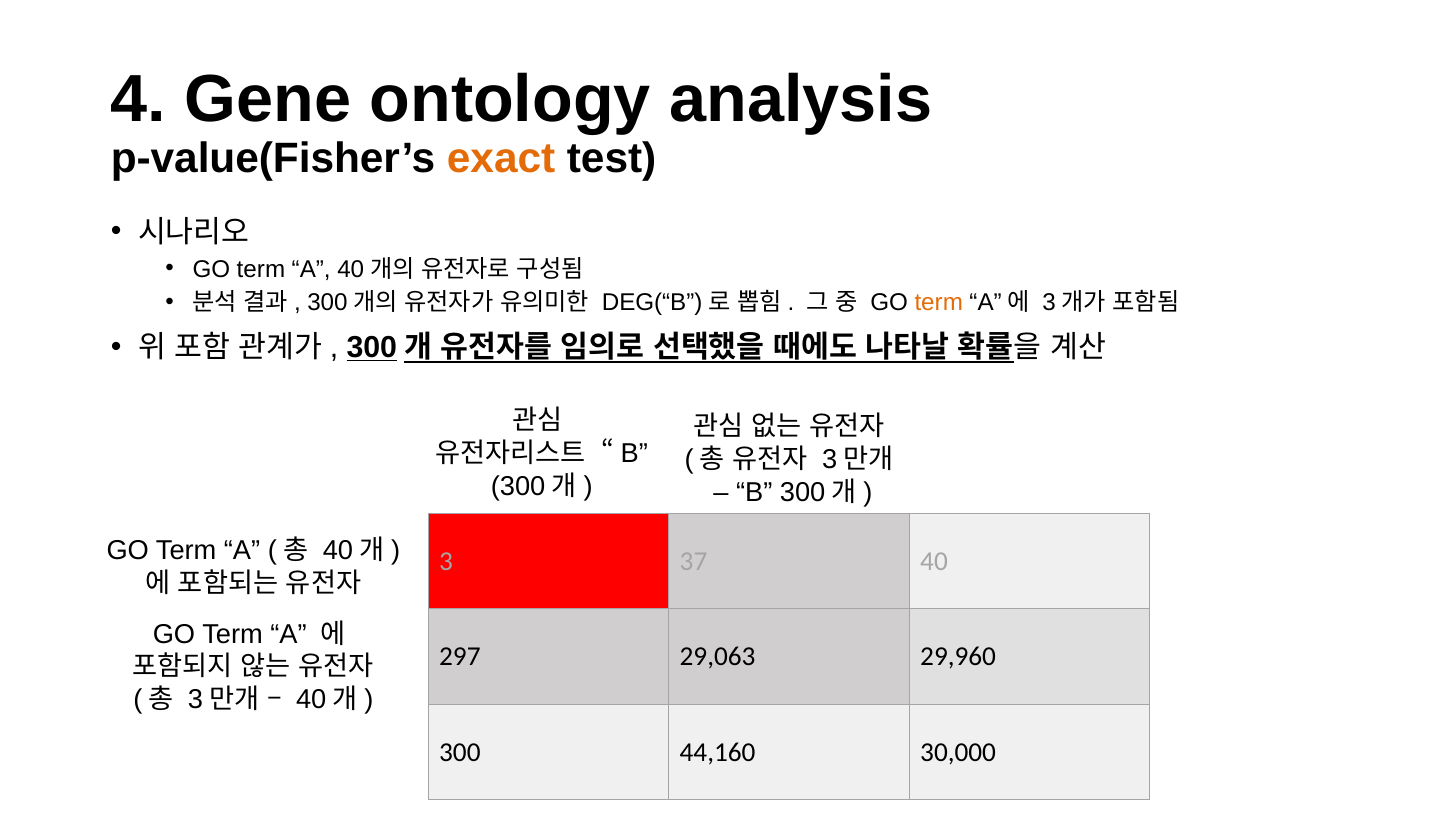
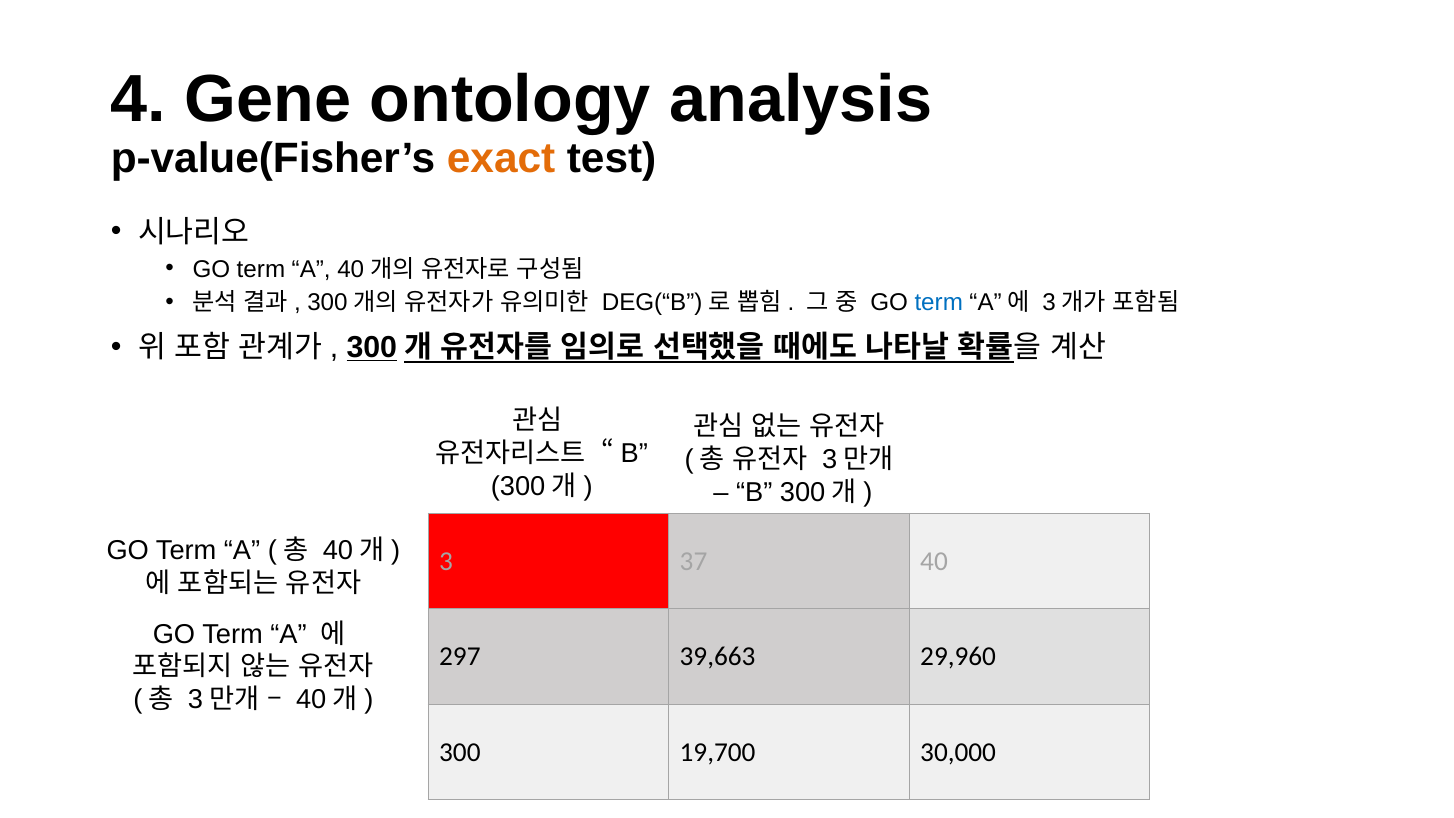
term at (939, 303) colour: orange -> blue
29,063: 29,063 -> 39,663
44,160: 44,160 -> 19,700
